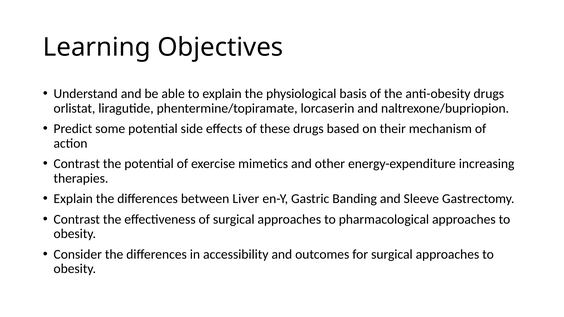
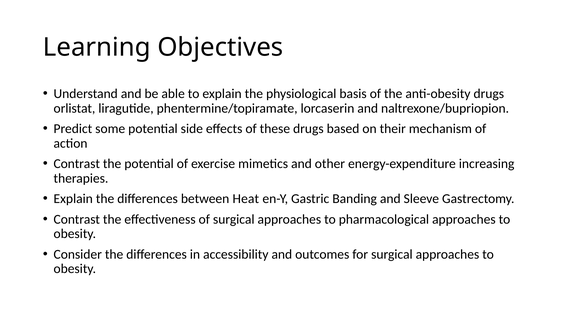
Liver: Liver -> Heat
